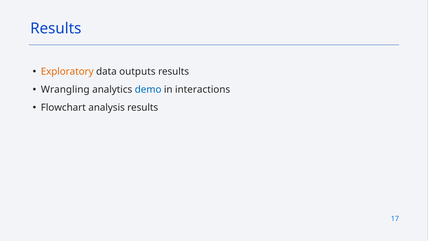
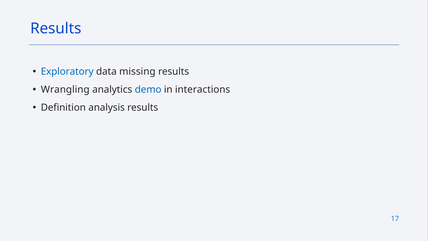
Exploratory colour: orange -> blue
outputs: outputs -> missing
Flowchart: Flowchart -> Definition
